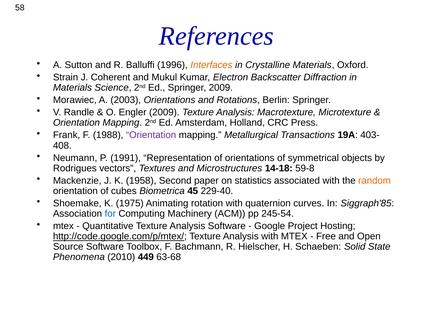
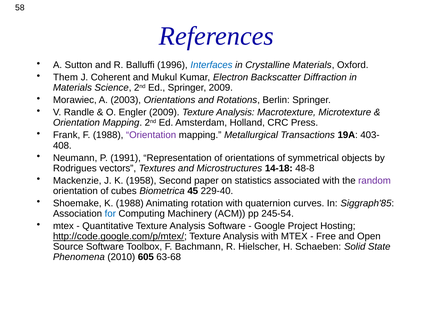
Interfaces colour: orange -> blue
Strain: Strain -> Them
59-8: 59-8 -> 48-8
random colour: orange -> purple
K 1975: 1975 -> 1988
449: 449 -> 605
